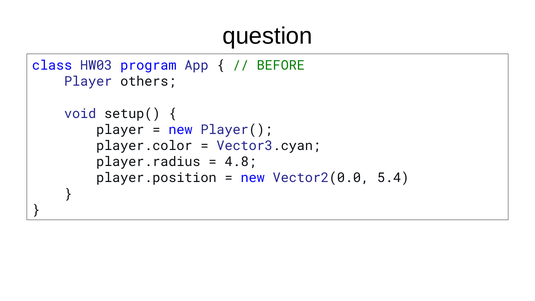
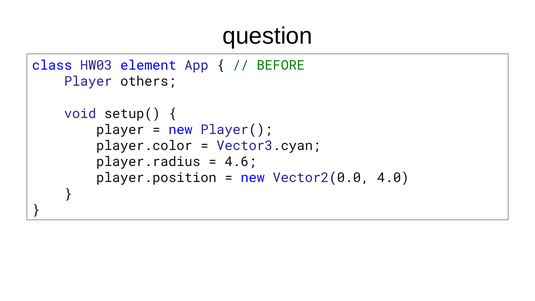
program: program -> element
4.8: 4.8 -> 4.6
5.4: 5.4 -> 4.0
